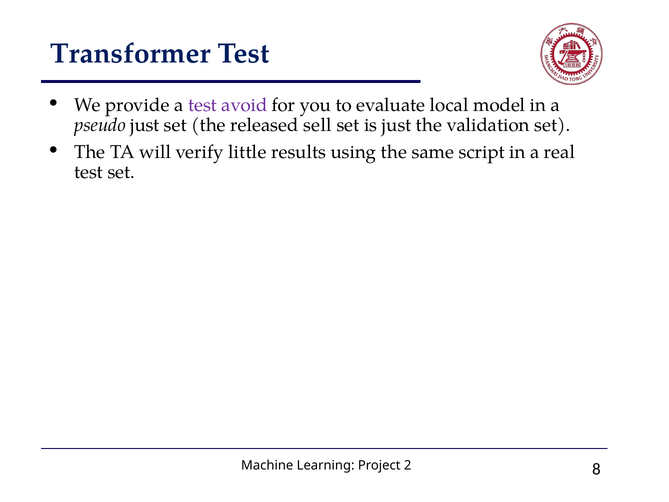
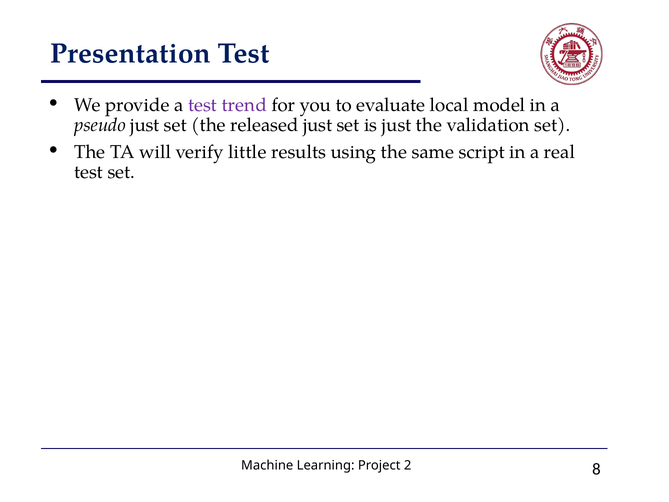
Transformer: Transformer -> Presentation
avoid: avoid -> trend
released sell: sell -> just
